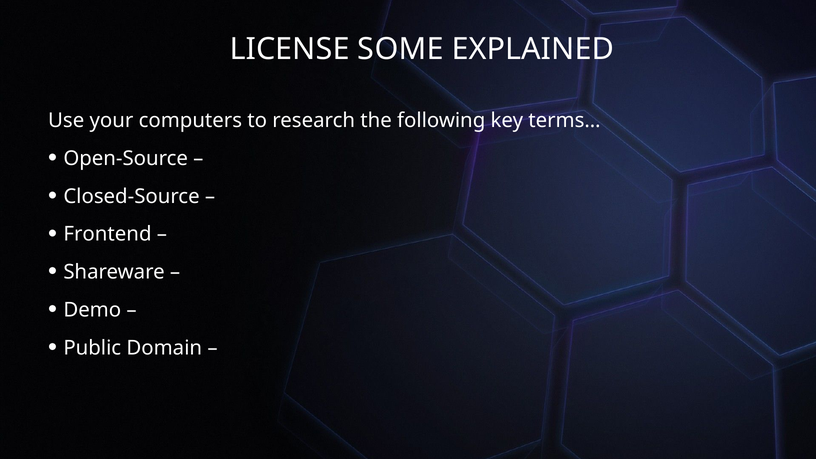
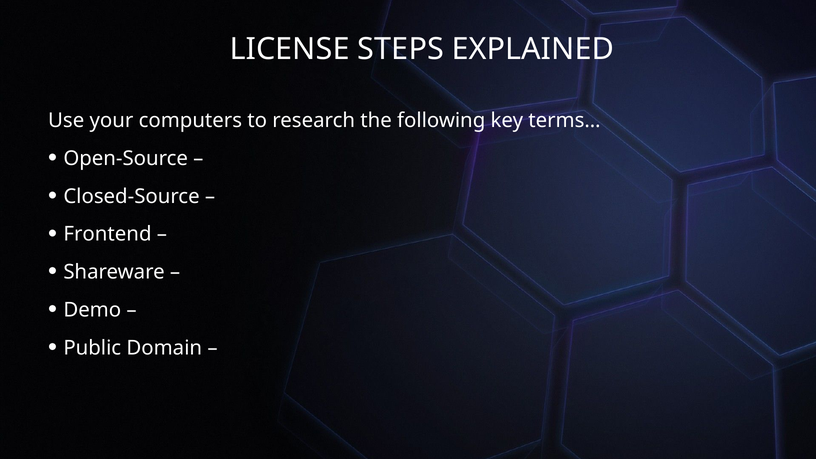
SOME: SOME -> STEPS
